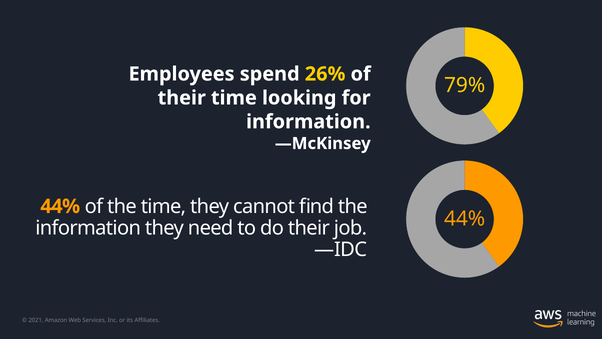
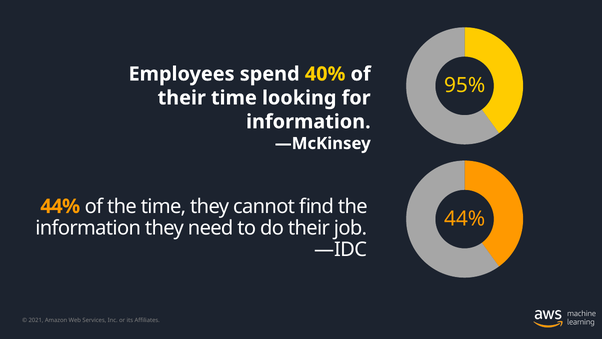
26%: 26% -> 40%
79%: 79% -> 95%
